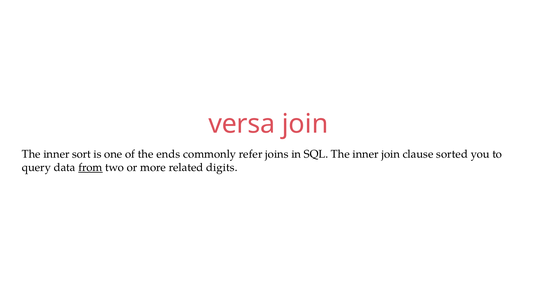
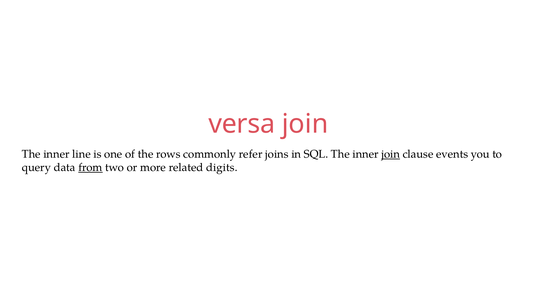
sort: sort -> line
ends: ends -> rows
join at (391, 154) underline: none -> present
sorted: sorted -> events
